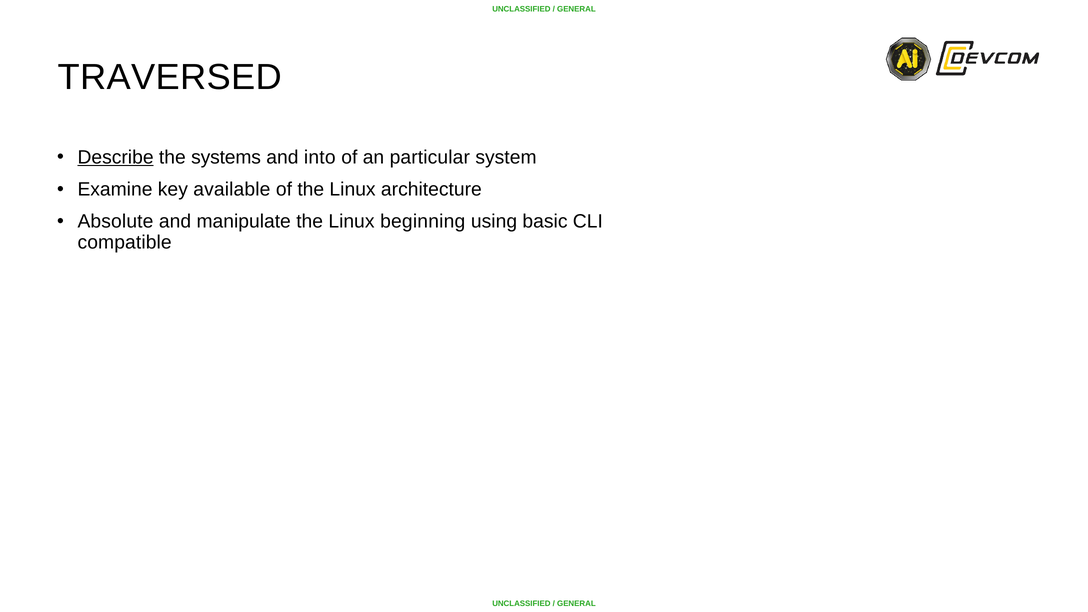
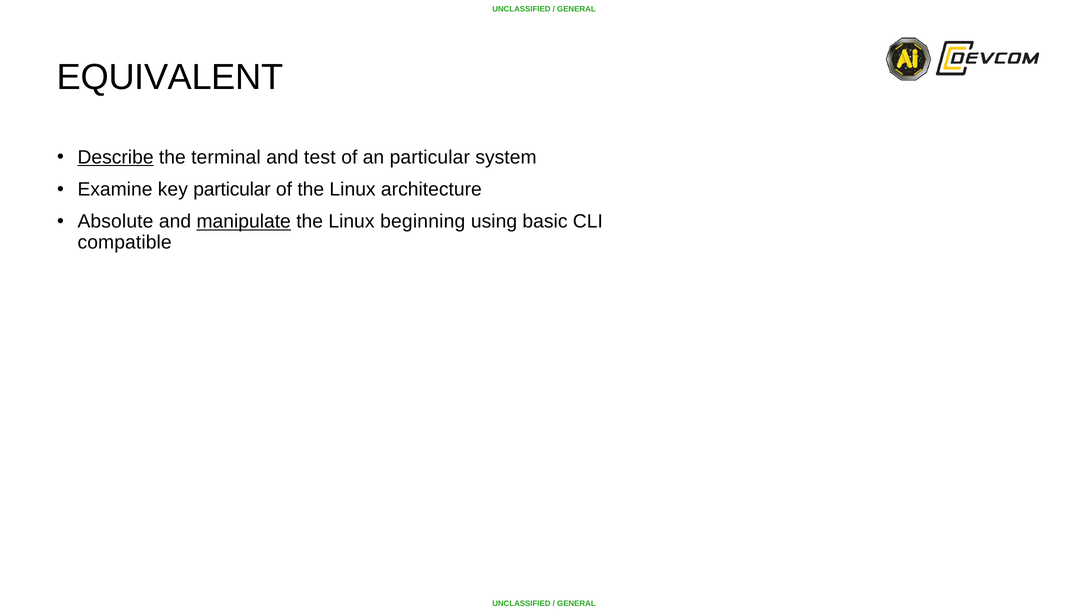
TRAVERSED: TRAVERSED -> EQUIVALENT
systems: systems -> terminal
into: into -> test
key available: available -> particular
manipulate underline: none -> present
